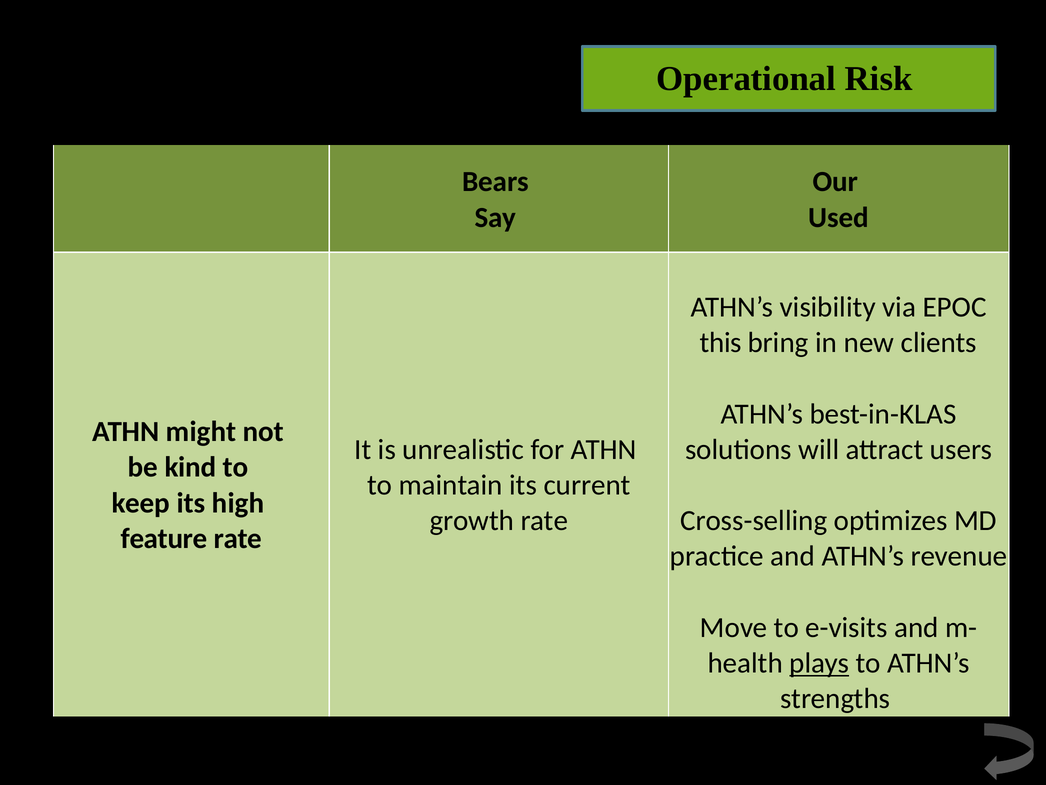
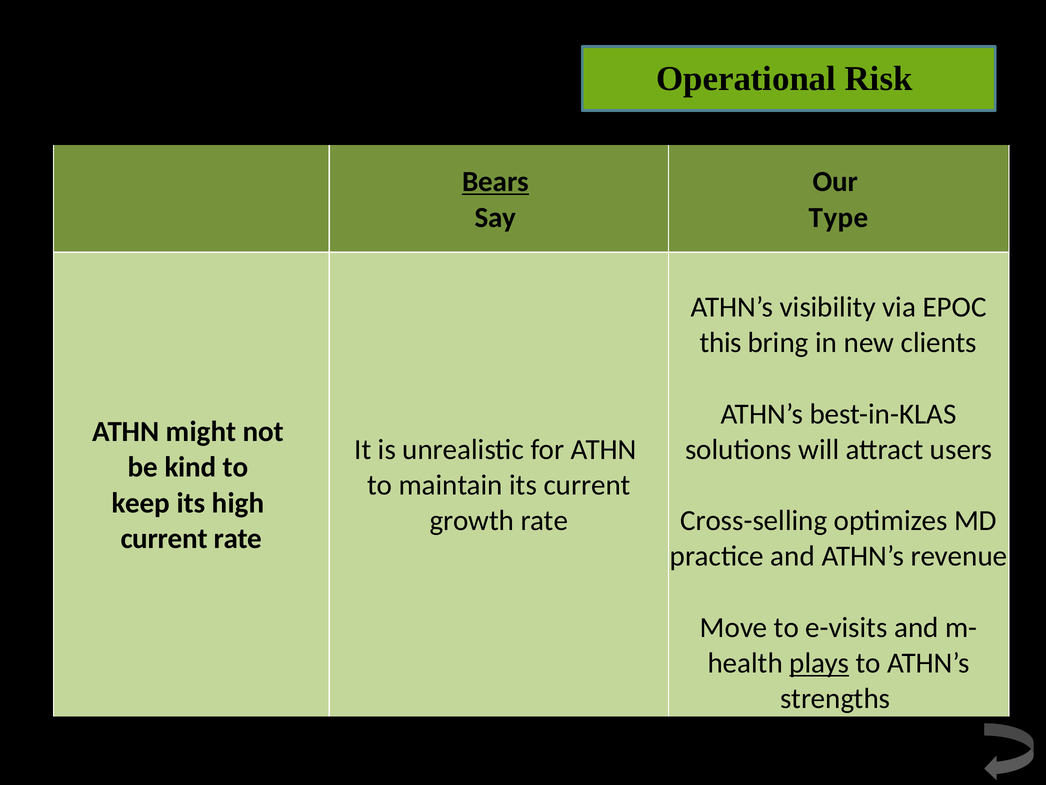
Bears underline: none -> present
Used: Used -> Type
feature at (164, 538): feature -> current
